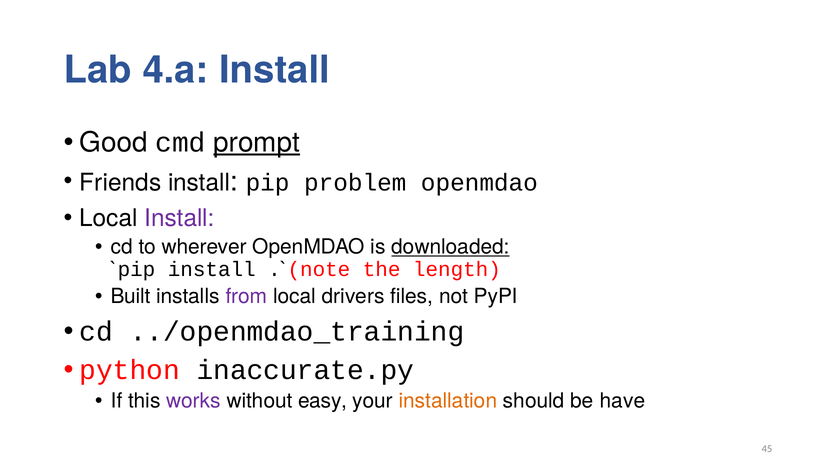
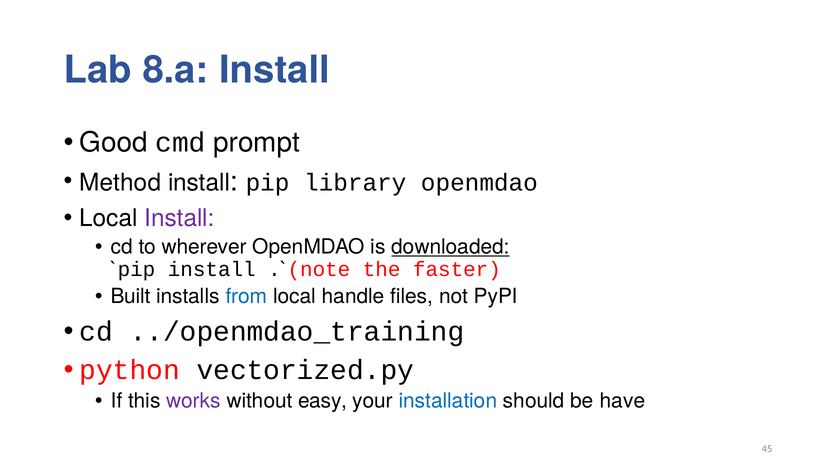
4.a: 4.a -> 8.a
prompt underline: present -> none
Friends: Friends -> Method
problem: problem -> library
length: length -> faster
from colour: purple -> blue
drivers: drivers -> handle
inaccurate.py: inaccurate.py -> vectorized.py
installation colour: orange -> blue
